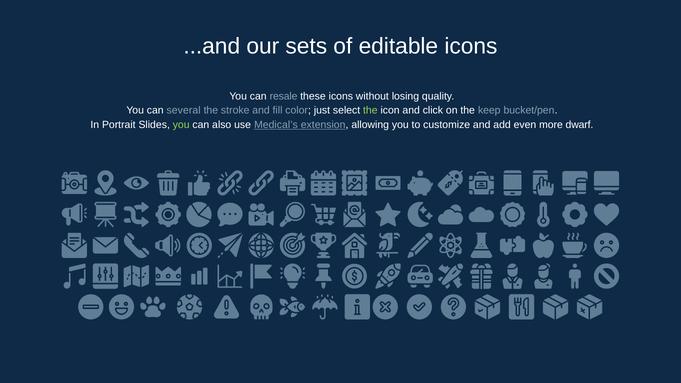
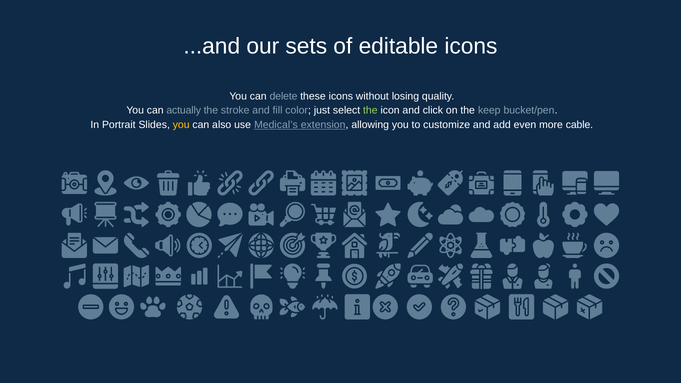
resale: resale -> delete
several: several -> actually
you at (181, 125) colour: light green -> yellow
dwarf: dwarf -> cable
